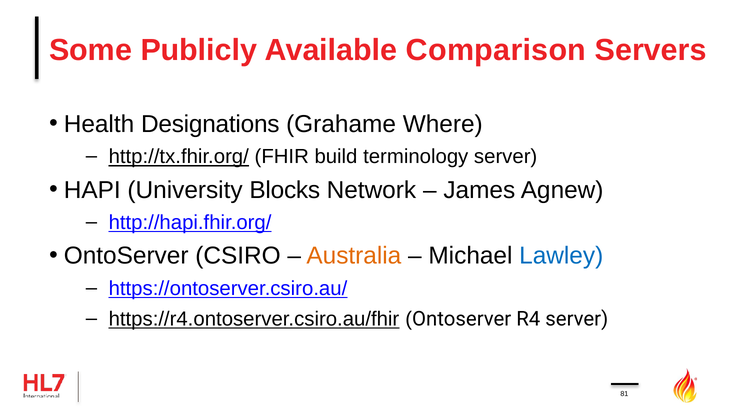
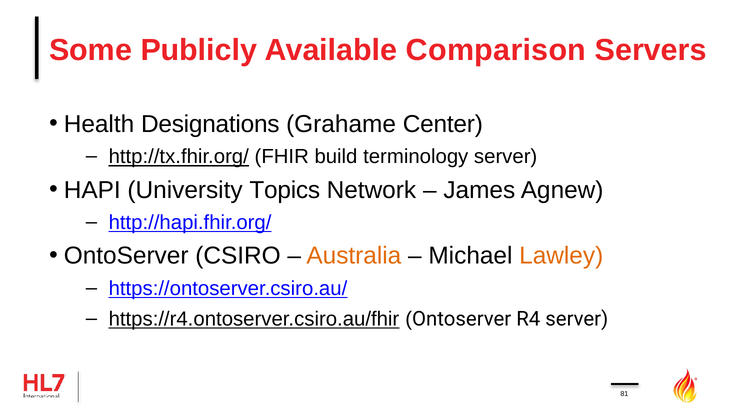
Where: Where -> Center
Blocks: Blocks -> Topics
Lawley colour: blue -> orange
